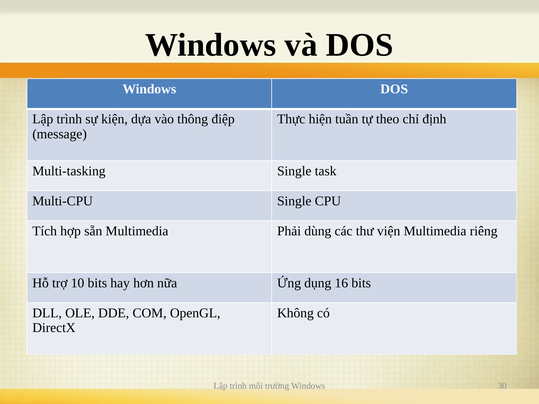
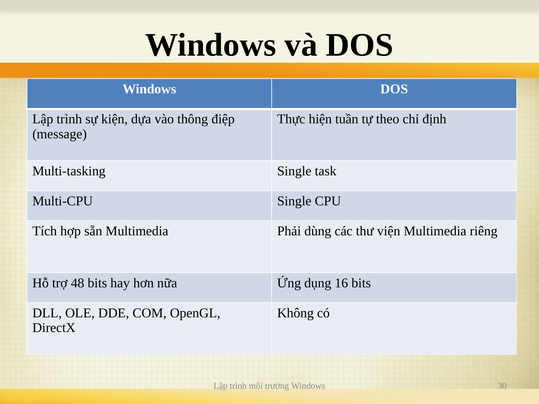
10: 10 -> 48
